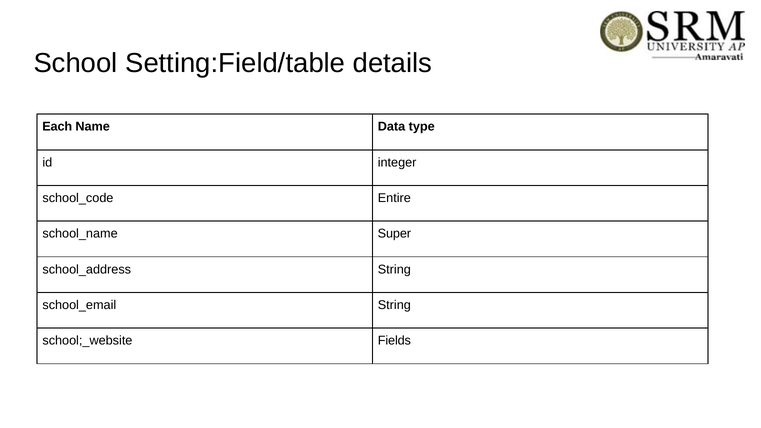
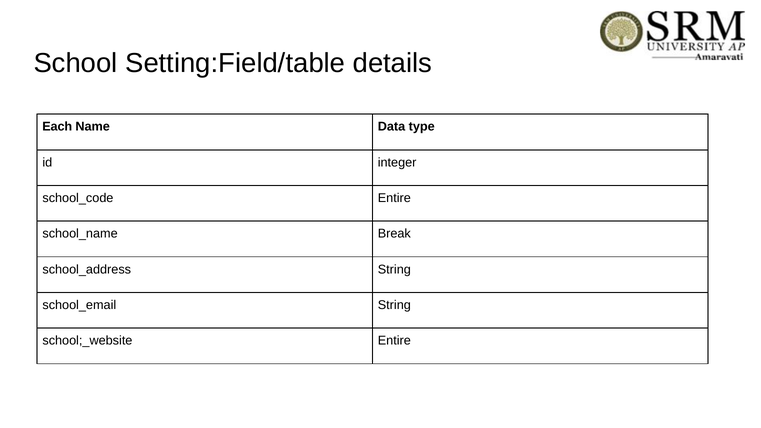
Super: Super -> Break
Fields at (394, 341): Fields -> Entire
